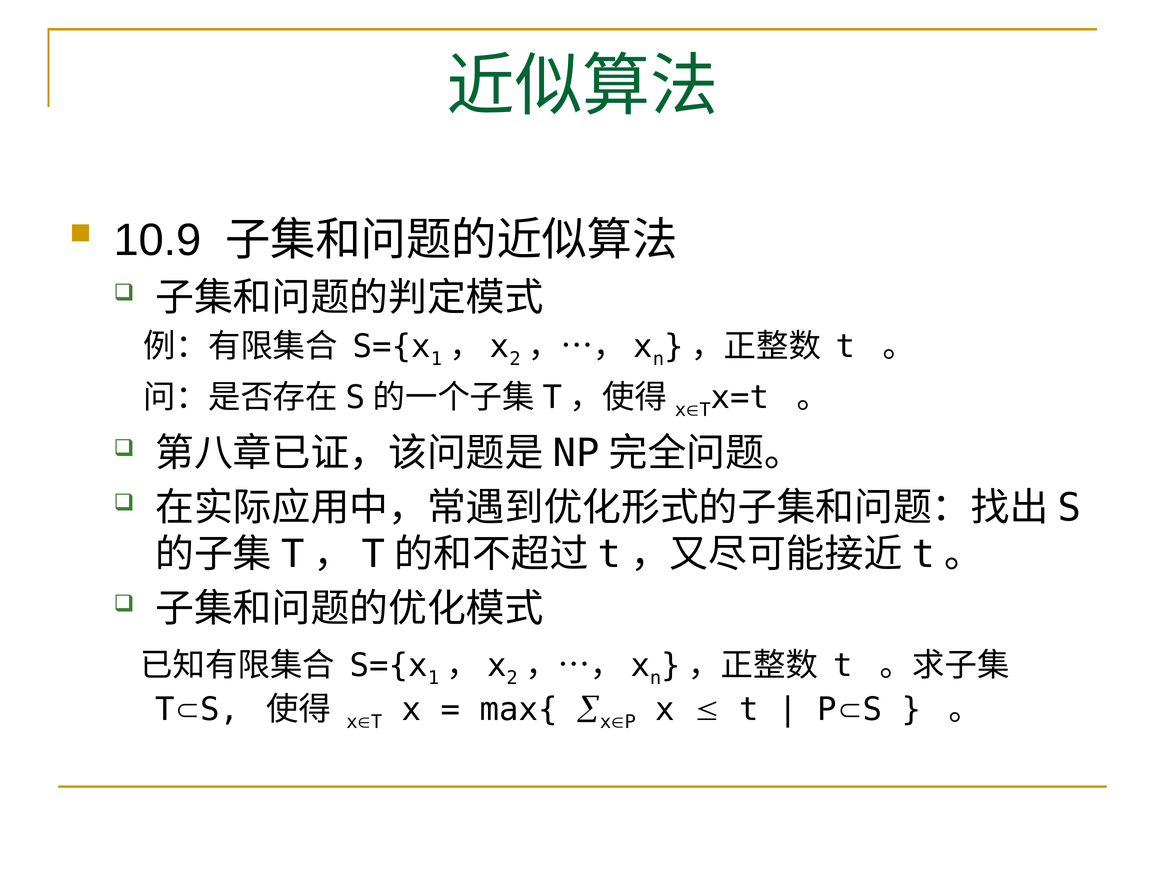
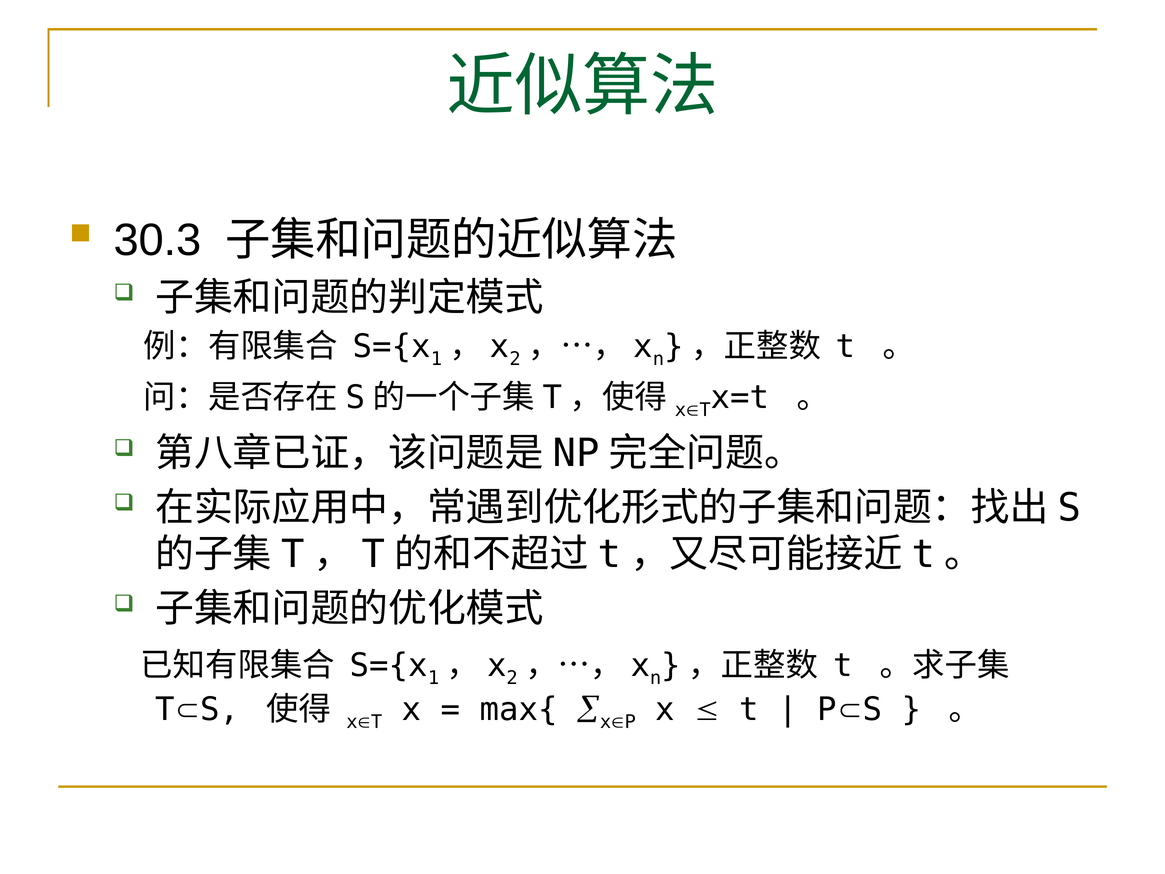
10.9: 10.9 -> 30.3
